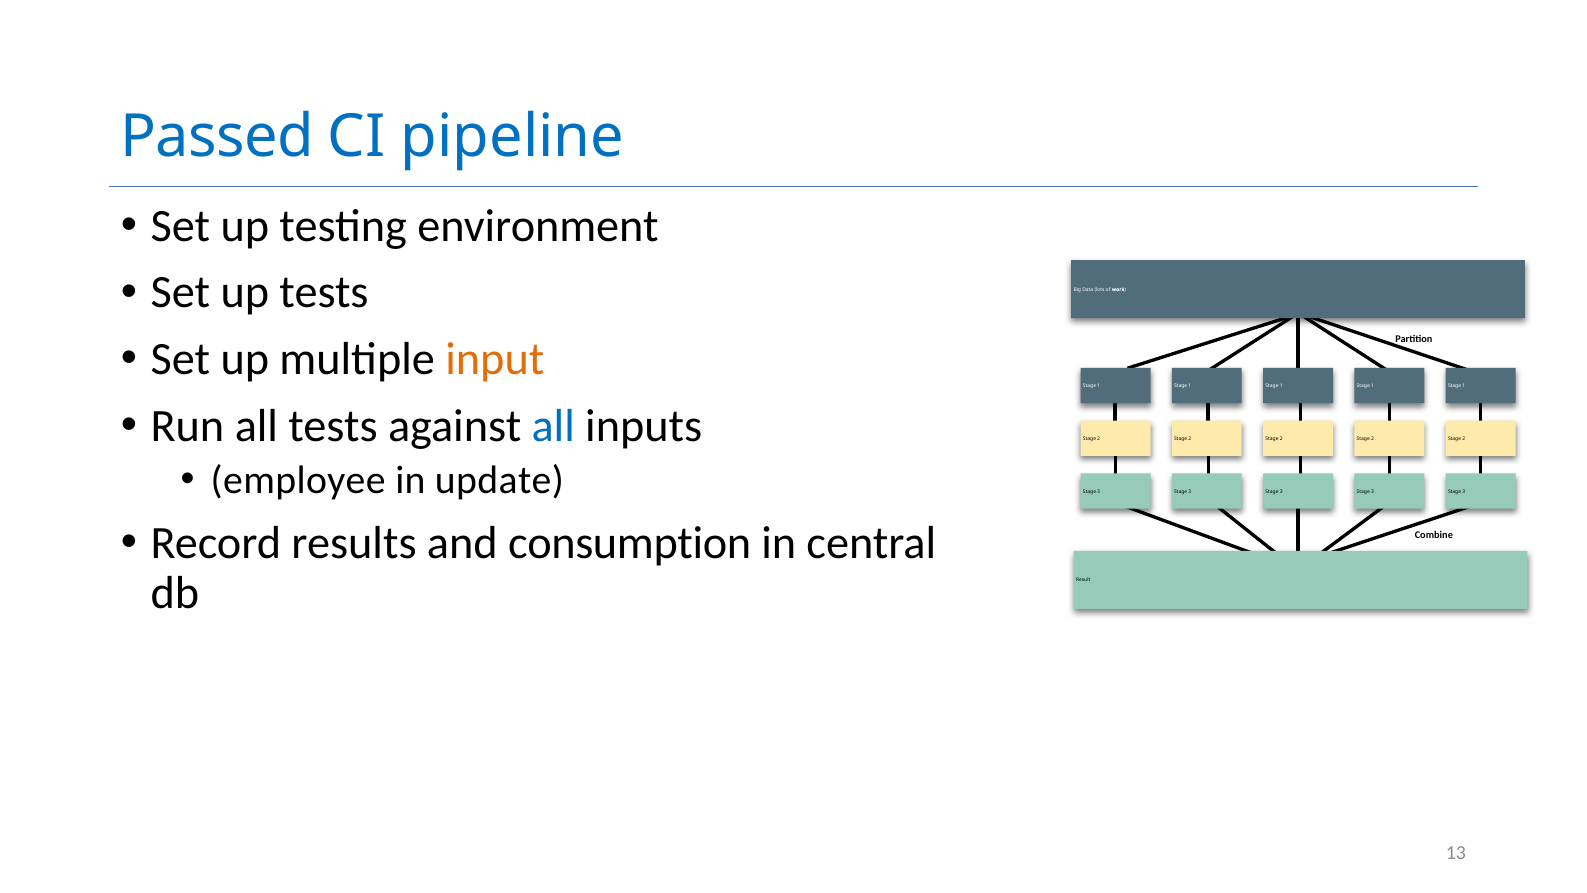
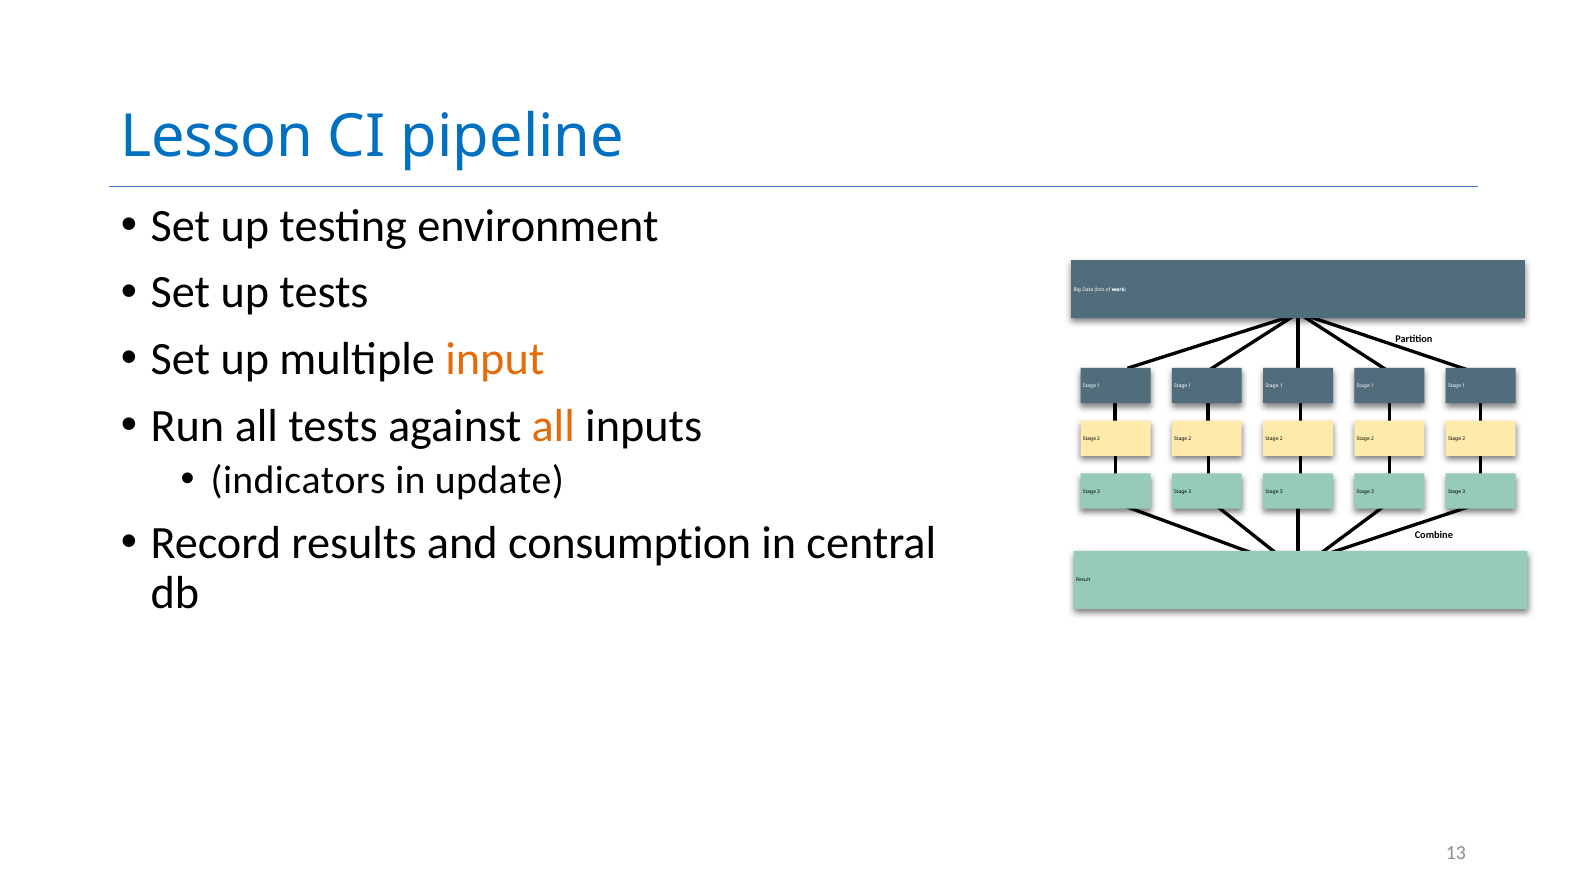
Passed: Passed -> Lesson
all at (553, 426) colour: blue -> orange
employee: employee -> indicators
